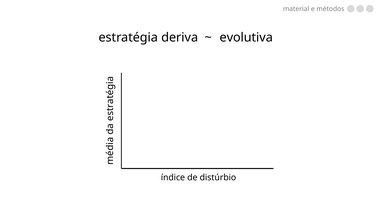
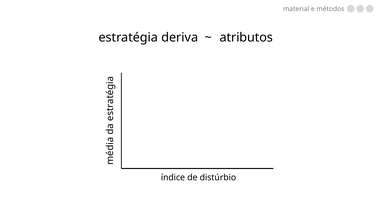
evolutiva: evolutiva -> atributos
